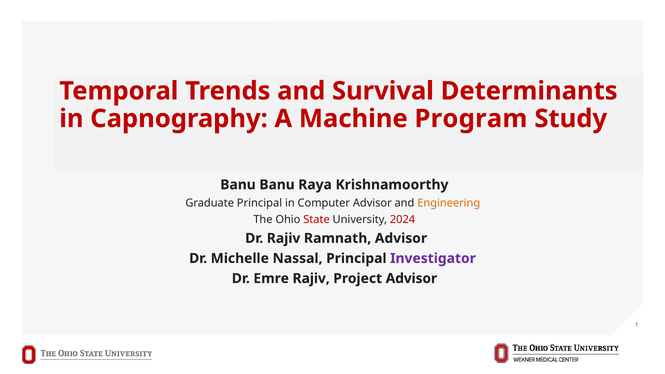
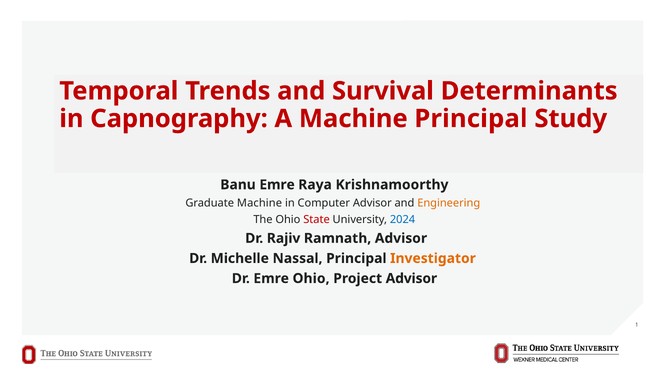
Machine Program: Program -> Principal
Banu Banu: Banu -> Emre
Graduate Principal: Principal -> Machine
2024 colour: red -> blue
Investigator colour: purple -> orange
Emre Rajiv: Rajiv -> Ohio
